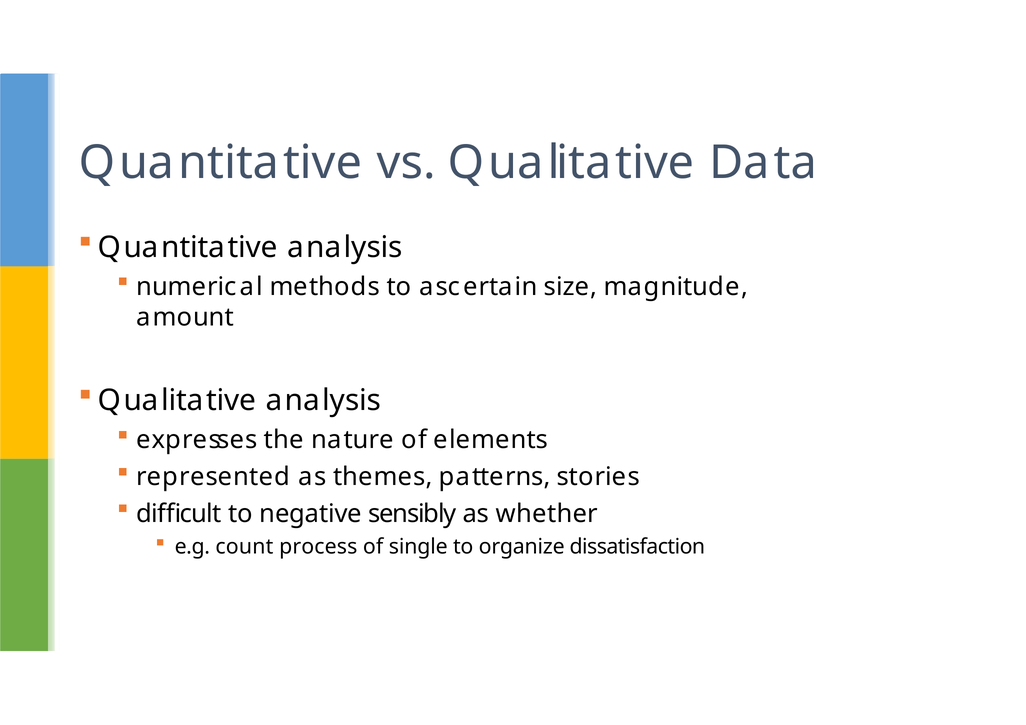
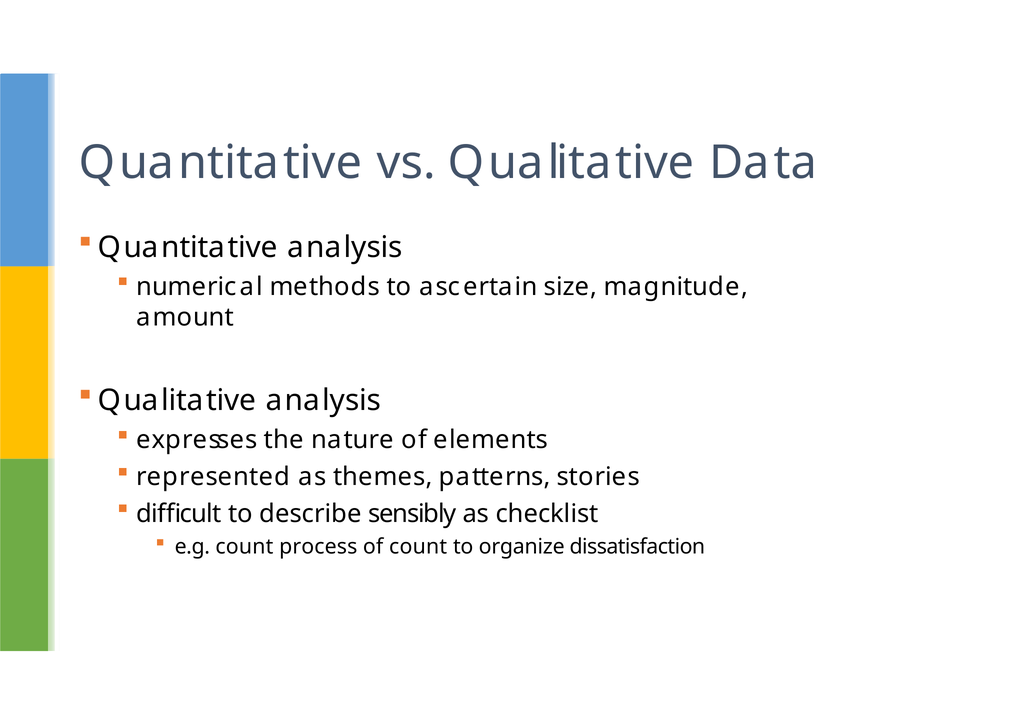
negative: negative -> describe
whether: whether -> checklist
of single: single -> count
